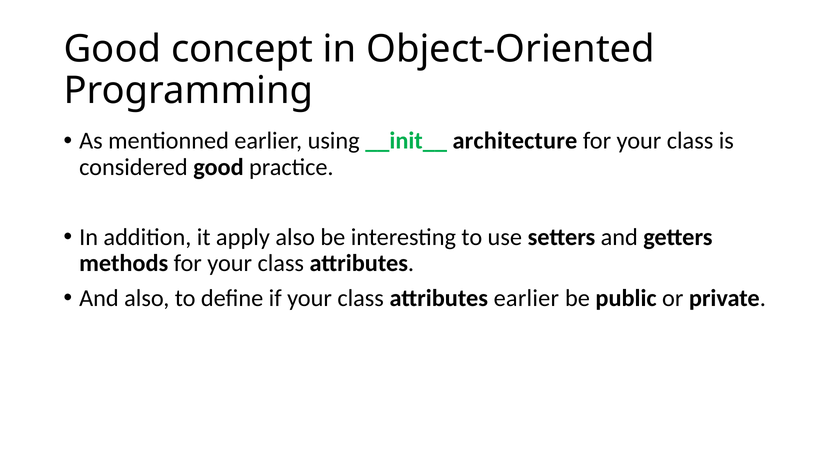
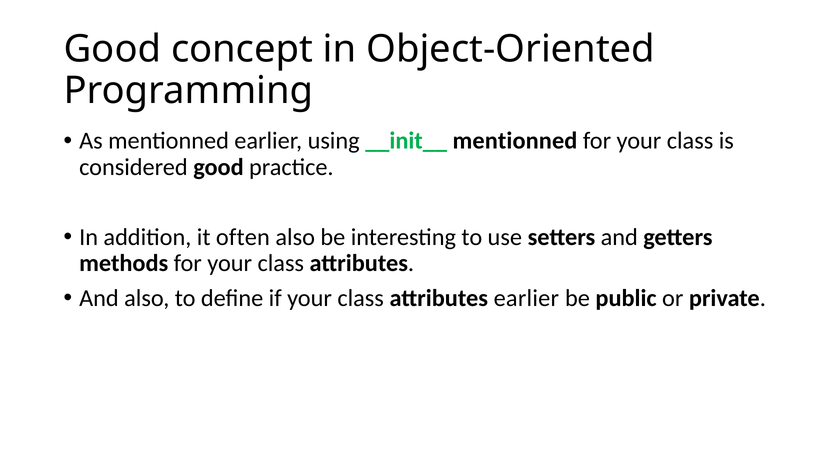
__init__ architecture: architecture -> mentionned
apply: apply -> often
